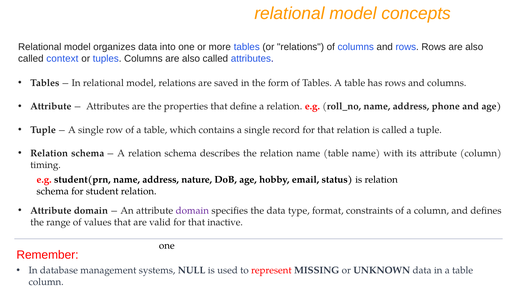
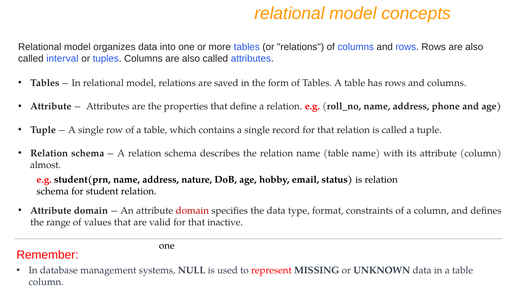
context: context -> interval
timing: timing -> almost
domain at (192, 210) colour: purple -> red
